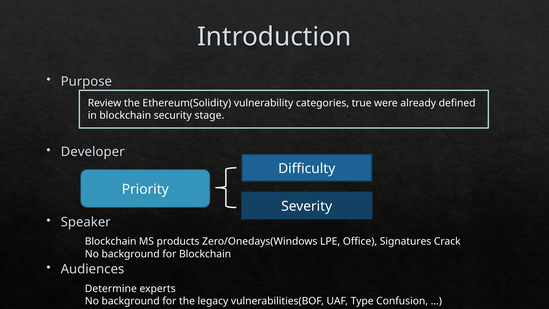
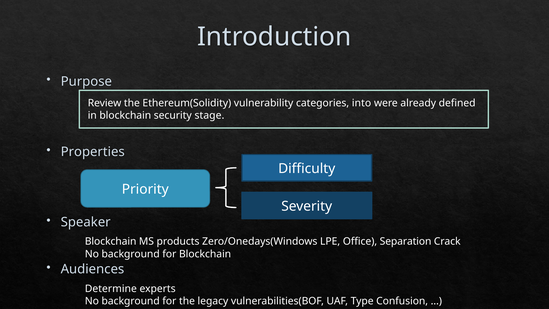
true: true -> into
Developer: Developer -> Properties
Signatures: Signatures -> Separation
